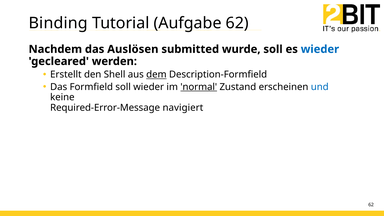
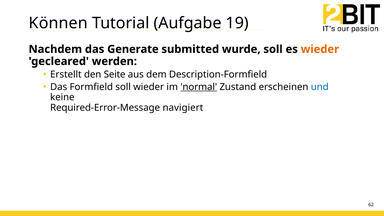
Binding: Binding -> Können
Aufgabe 62: 62 -> 19
Auslösen: Auslösen -> Generate
wieder at (320, 49) colour: blue -> orange
Shell: Shell -> Seite
dem underline: present -> none
